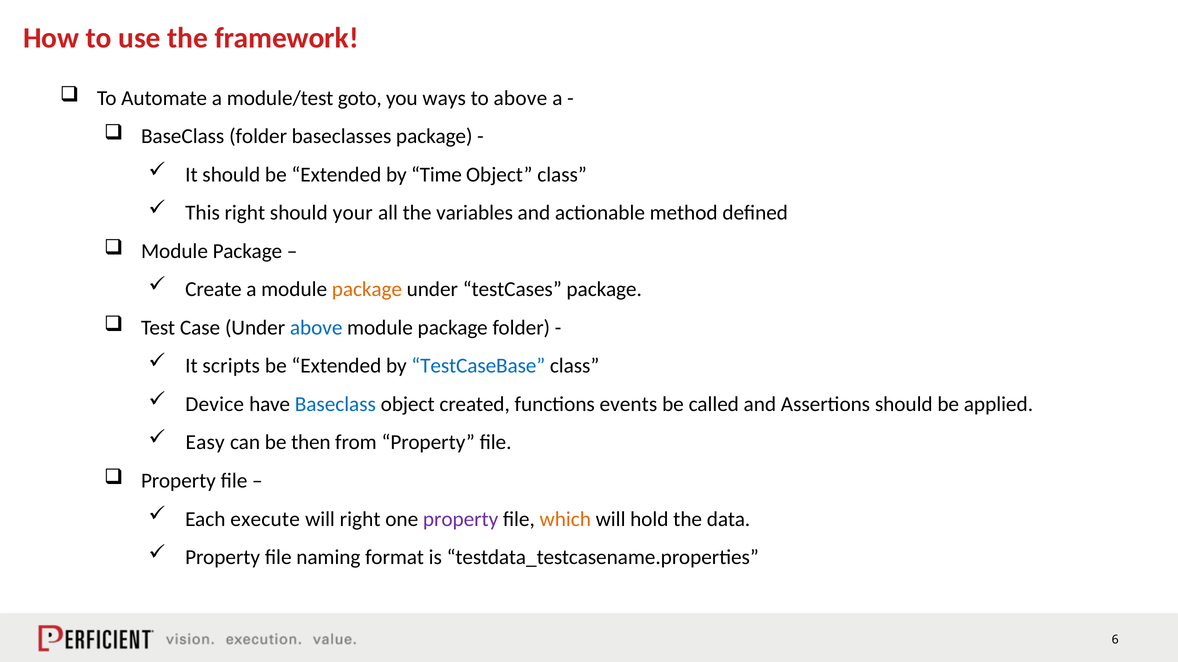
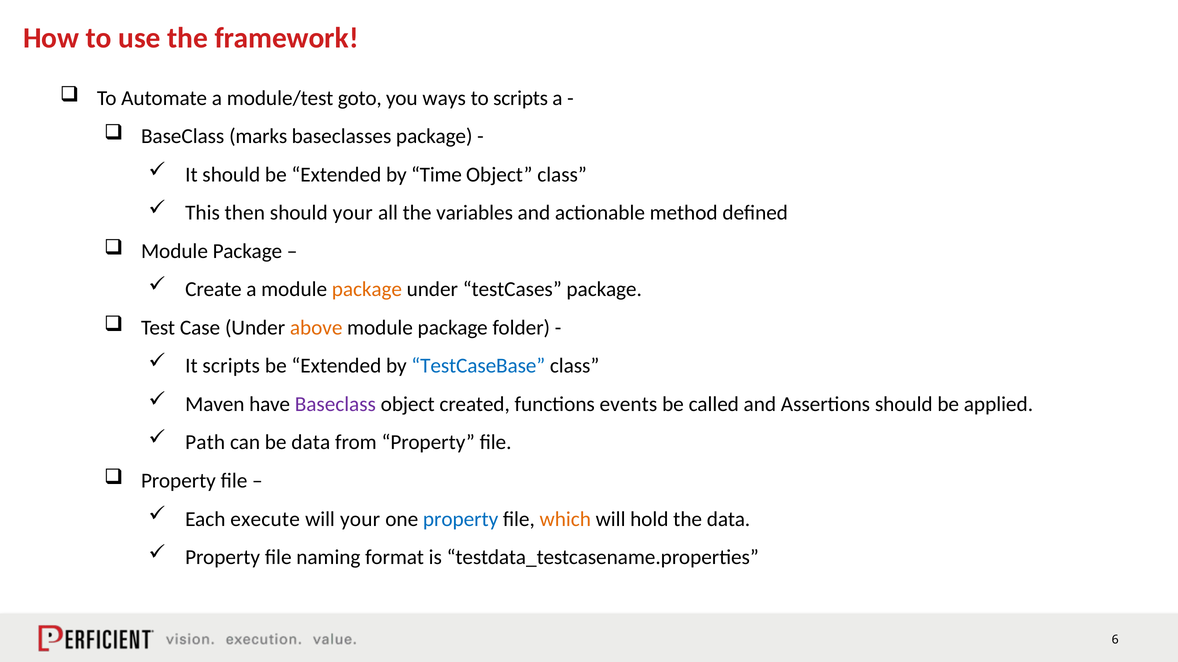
to above: above -> scripts
BaseClass folder: folder -> marks
This right: right -> then
above at (316, 328) colour: blue -> orange
Device: Device -> Maven
Baseclass at (335, 405) colour: blue -> purple
Easy: Easy -> Path
be then: then -> data
will right: right -> your
property at (461, 520) colour: purple -> blue
